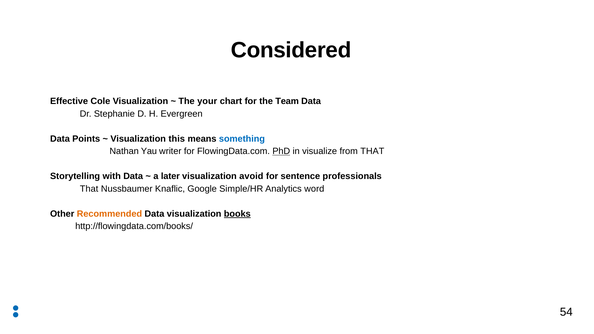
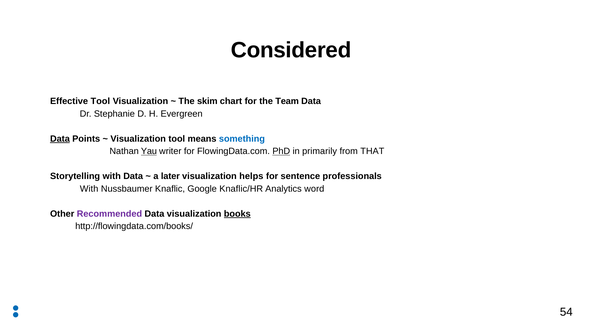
Effective Cole: Cole -> Tool
your: your -> skim
Data at (60, 139) underline: none -> present
Visualization this: this -> tool
Yau underline: none -> present
visualize: visualize -> primarily
avoid: avoid -> helps
That at (89, 189): That -> With
Simple/HR: Simple/HR -> Knaflic/HR
Recommended colour: orange -> purple
